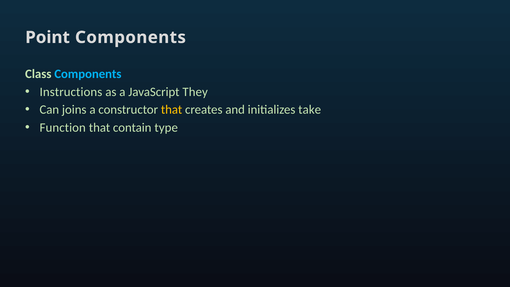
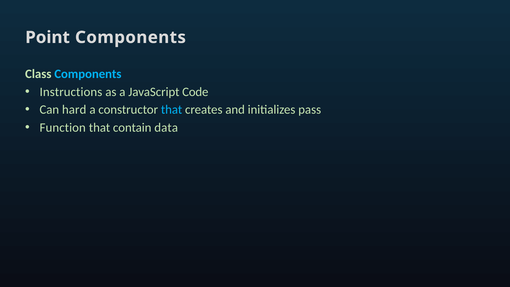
They: They -> Code
joins: joins -> hard
that at (172, 110) colour: yellow -> light blue
take: take -> pass
type: type -> data
